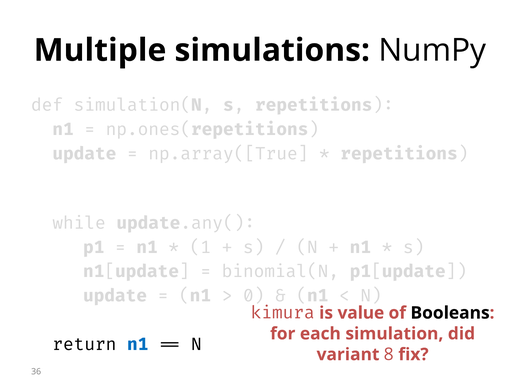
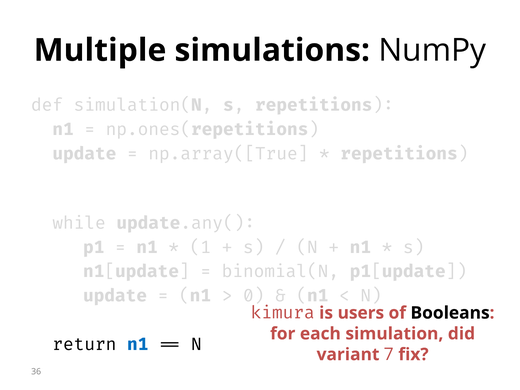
value: value -> users
8: 8 -> 7
